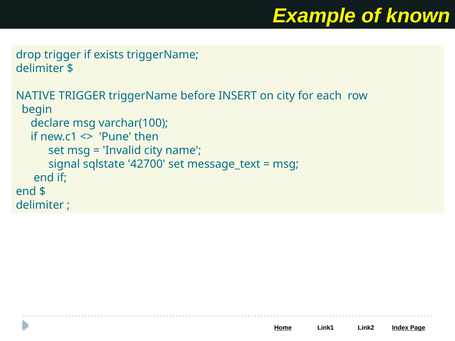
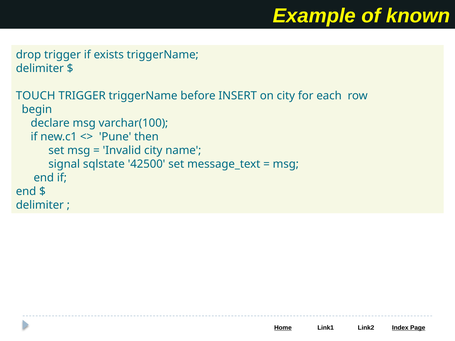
NATIVE: NATIVE -> TOUCH
42700: 42700 -> 42500
